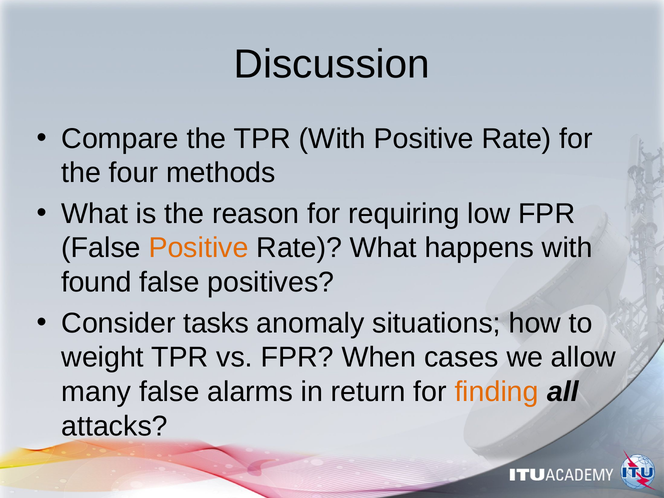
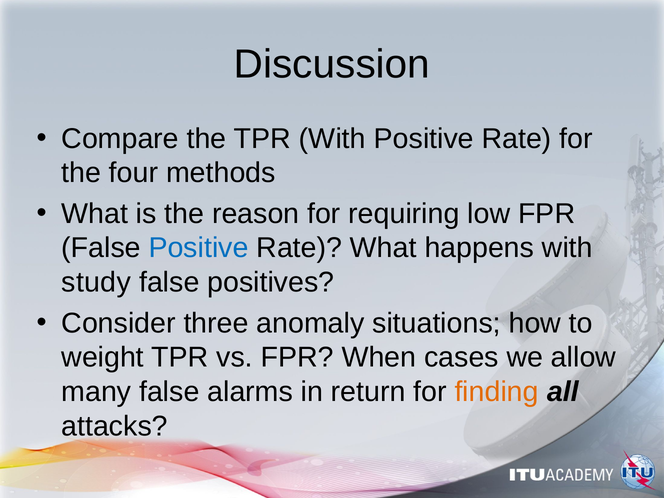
Positive at (199, 248) colour: orange -> blue
found: found -> study
tasks: tasks -> three
